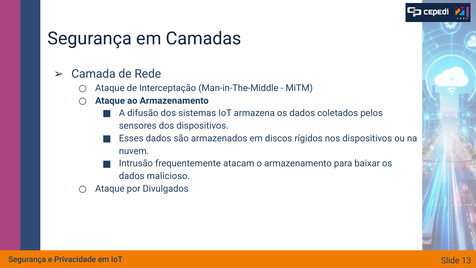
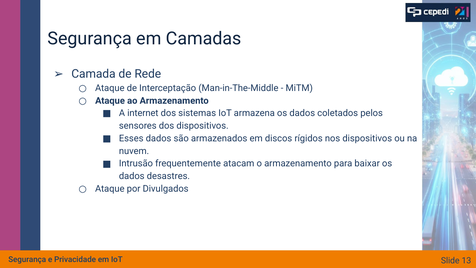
difusão: difusão -> internet
malicioso: malicioso -> desastres
